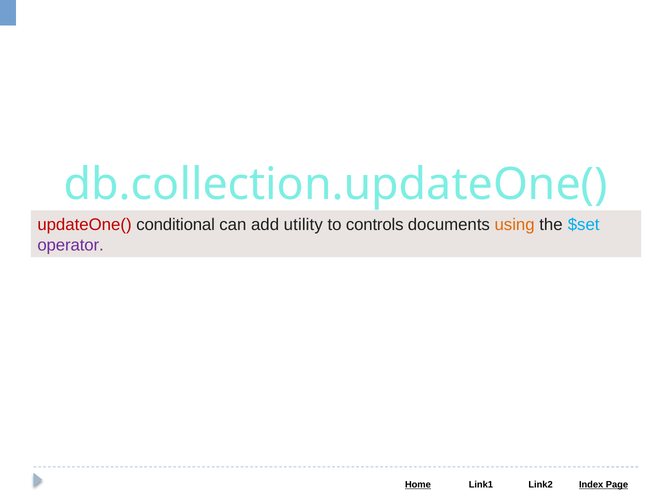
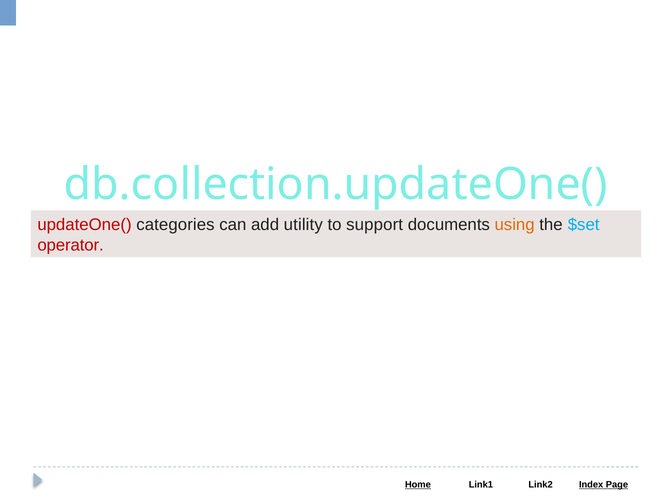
conditional: conditional -> categories
controls: controls -> support
operator colour: purple -> red
